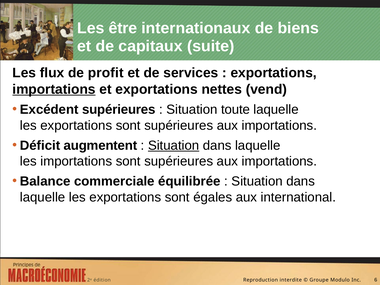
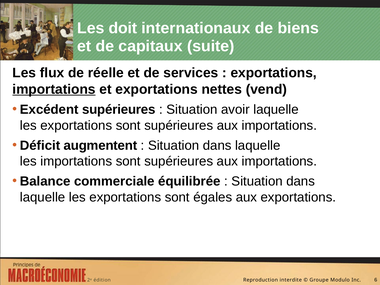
être: être -> doit
profit: profit -> réelle
toute: toute -> avoir
Situation at (174, 145) underline: present -> none
aux international: international -> exportations
